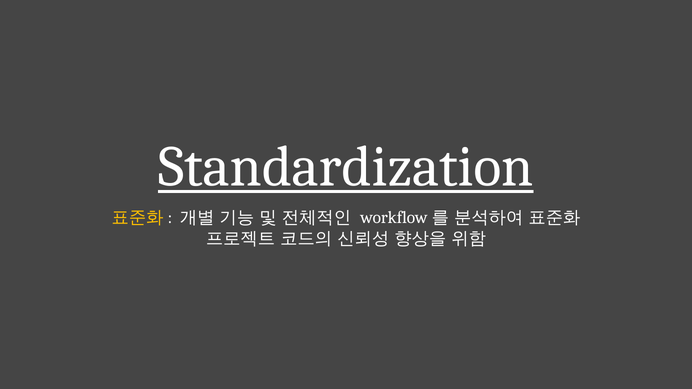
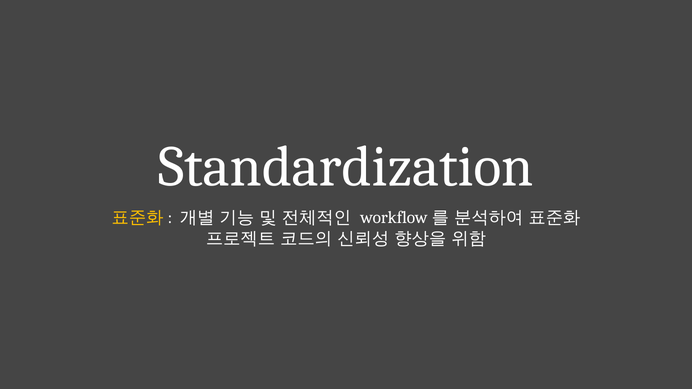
Standardization underline: present -> none
